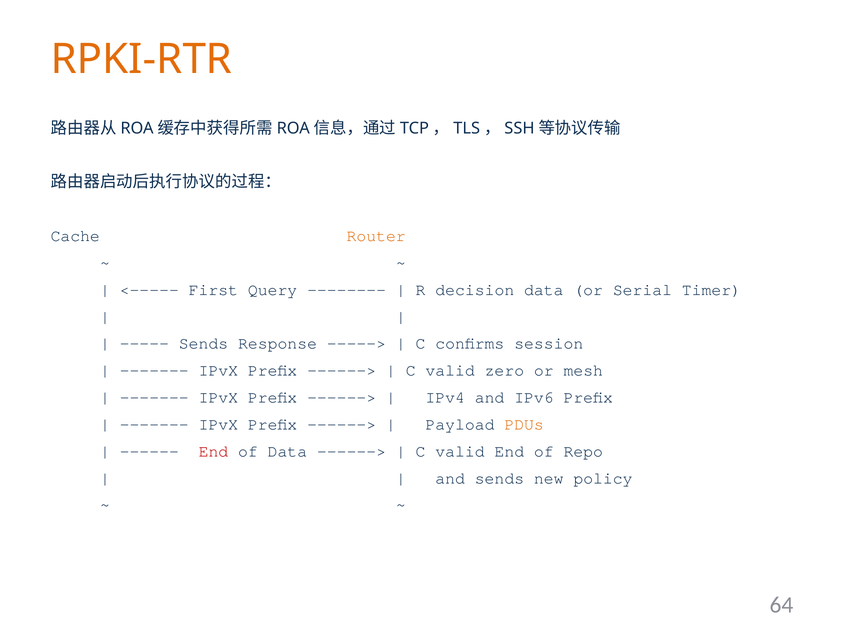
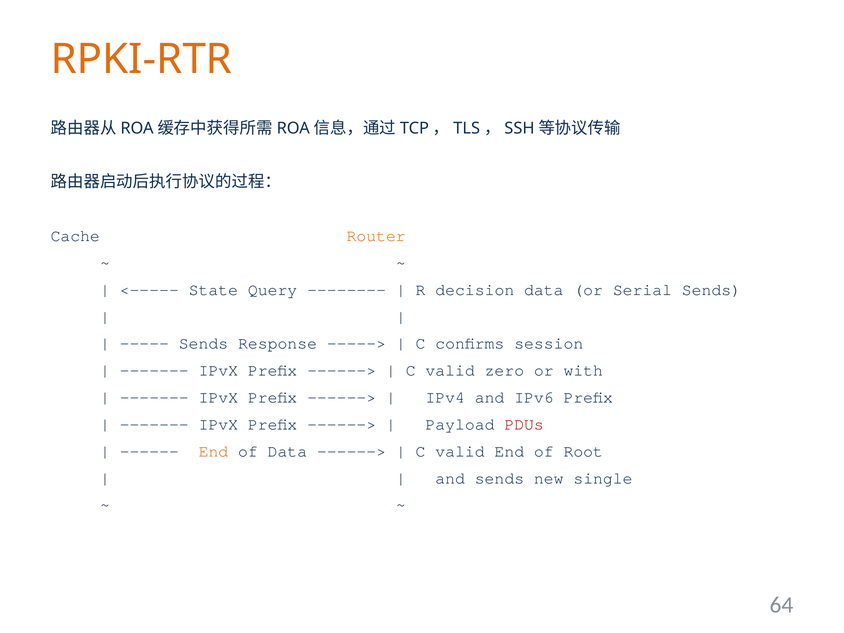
First: First -> State
Serial Timer: Timer -> Sends
mesh: mesh -> with
PDUs colour: orange -> red
End at (213, 451) colour: red -> orange
Repo: Repo -> Root
policy: policy -> single
